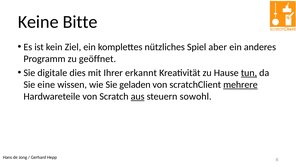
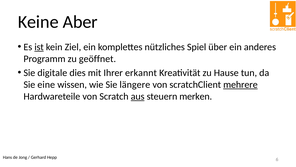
Bitte: Bitte -> Aber
ist underline: none -> present
aber: aber -> über
tun underline: present -> none
geladen: geladen -> längere
sowohl: sowohl -> merken
